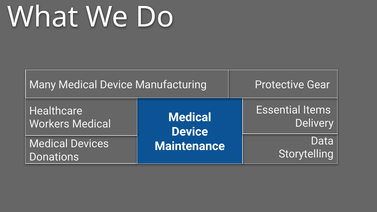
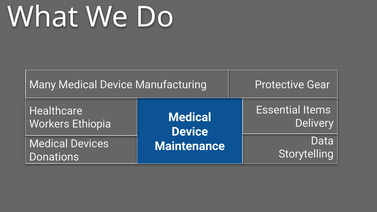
Workers Medical: Medical -> Ethiopia
